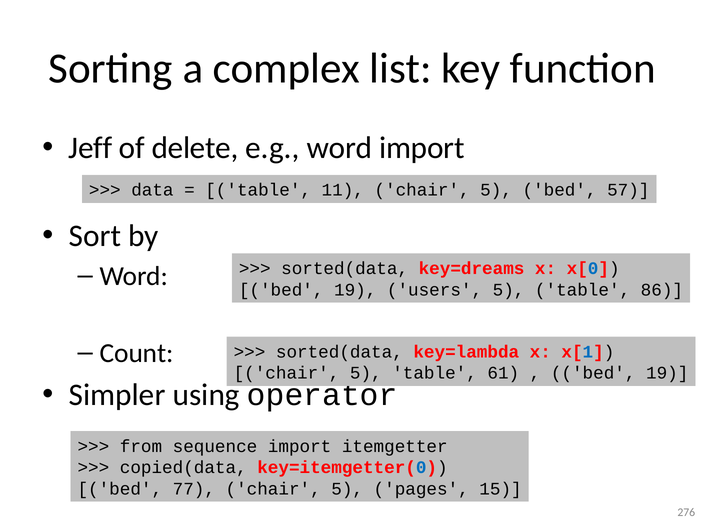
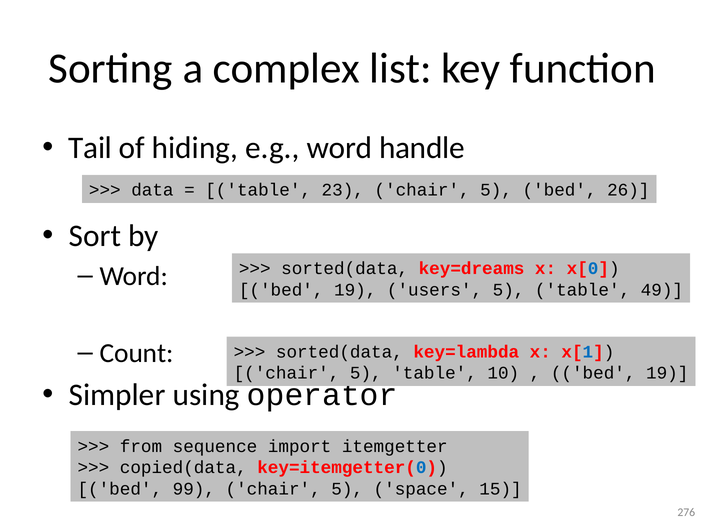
Jeff: Jeff -> Tail
delete: delete -> hiding
word import: import -> handle
11: 11 -> 23
57: 57 -> 26
86: 86 -> 49
61: 61 -> 10
77: 77 -> 99
pages: pages -> space
